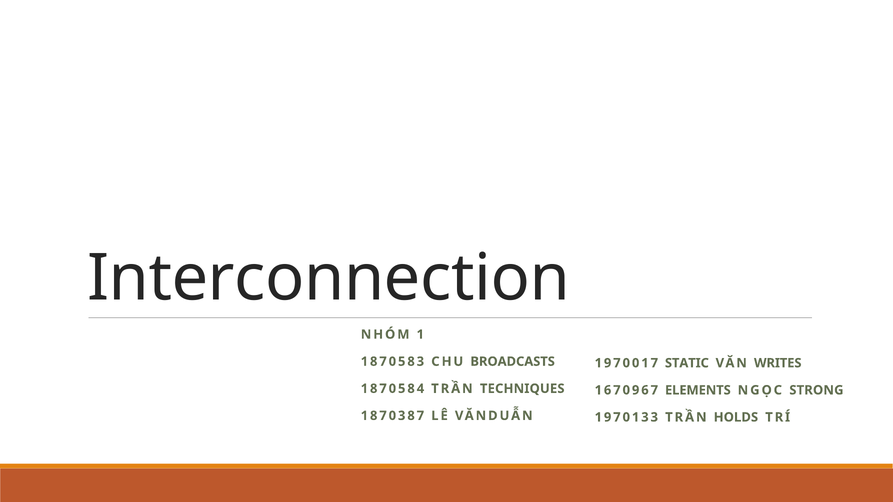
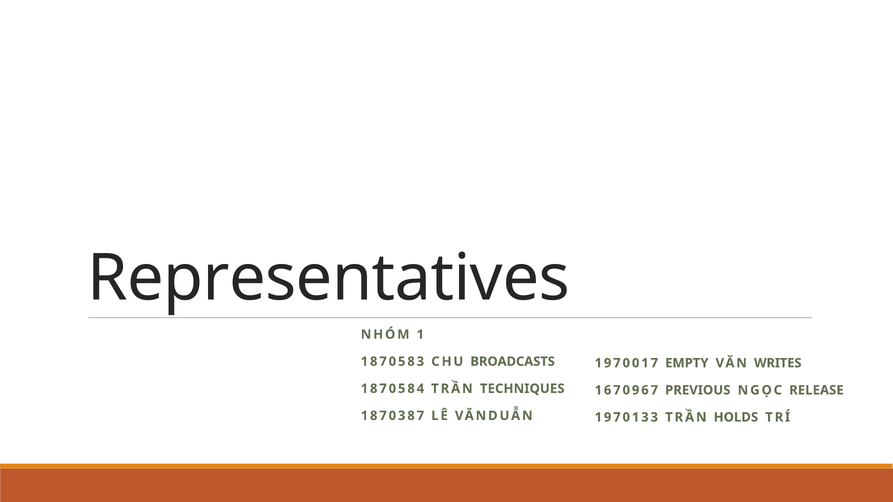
Interconnection: Interconnection -> Representatives
STATIC: STATIC -> EMPTY
ELEMENTS: ELEMENTS -> PREVIOUS
STRONG: STRONG -> RELEASE
